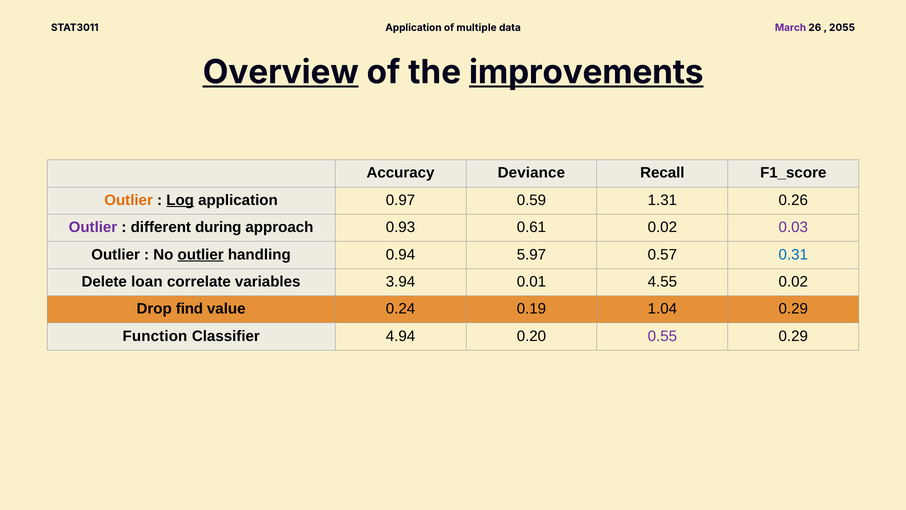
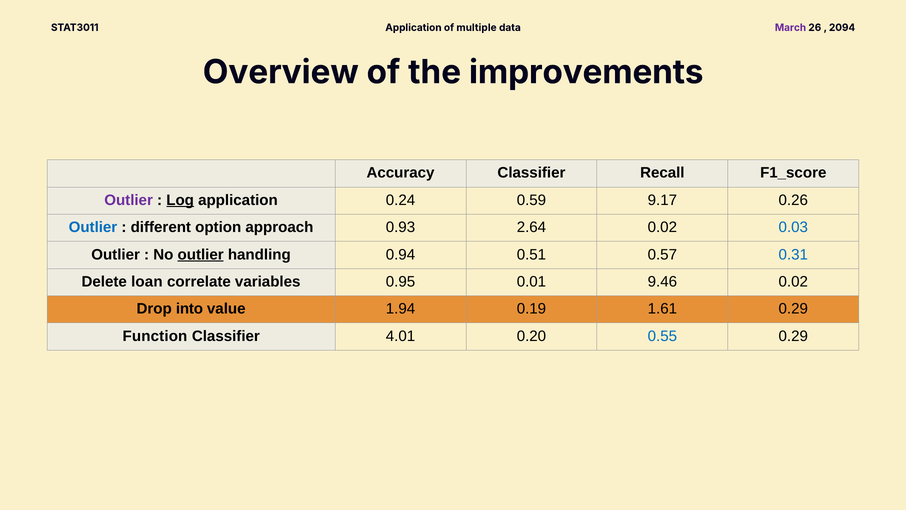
2055: 2055 -> 2094
Overview underline: present -> none
improvements underline: present -> none
Accuracy Deviance: Deviance -> Classifier
Outlier at (129, 200) colour: orange -> purple
0.97: 0.97 -> 0.24
1.31: 1.31 -> 9.17
Outlier at (93, 227) colour: purple -> blue
during: during -> option
0.61: 0.61 -> 2.64
0.03 colour: purple -> blue
5.97: 5.97 -> 0.51
3.94: 3.94 -> 0.95
4.55: 4.55 -> 9.46
find: find -> into
0.24: 0.24 -> 1.94
1.04: 1.04 -> 1.61
4.94: 4.94 -> 4.01
0.55 colour: purple -> blue
